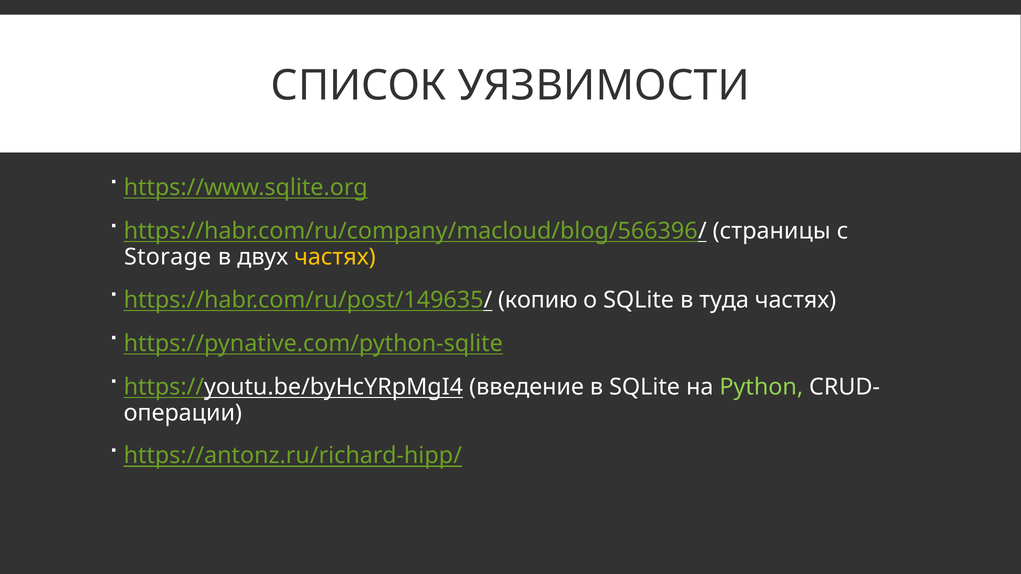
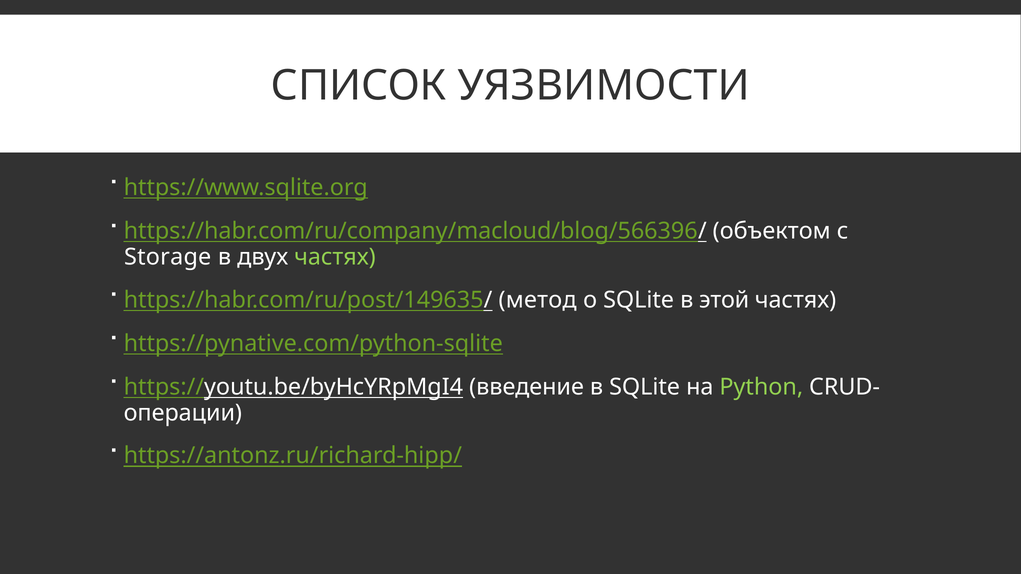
страницы: страницы -> объектом
частях at (335, 257) colour: yellow -> light green
копию: копию -> метод
туда: туда -> этой
